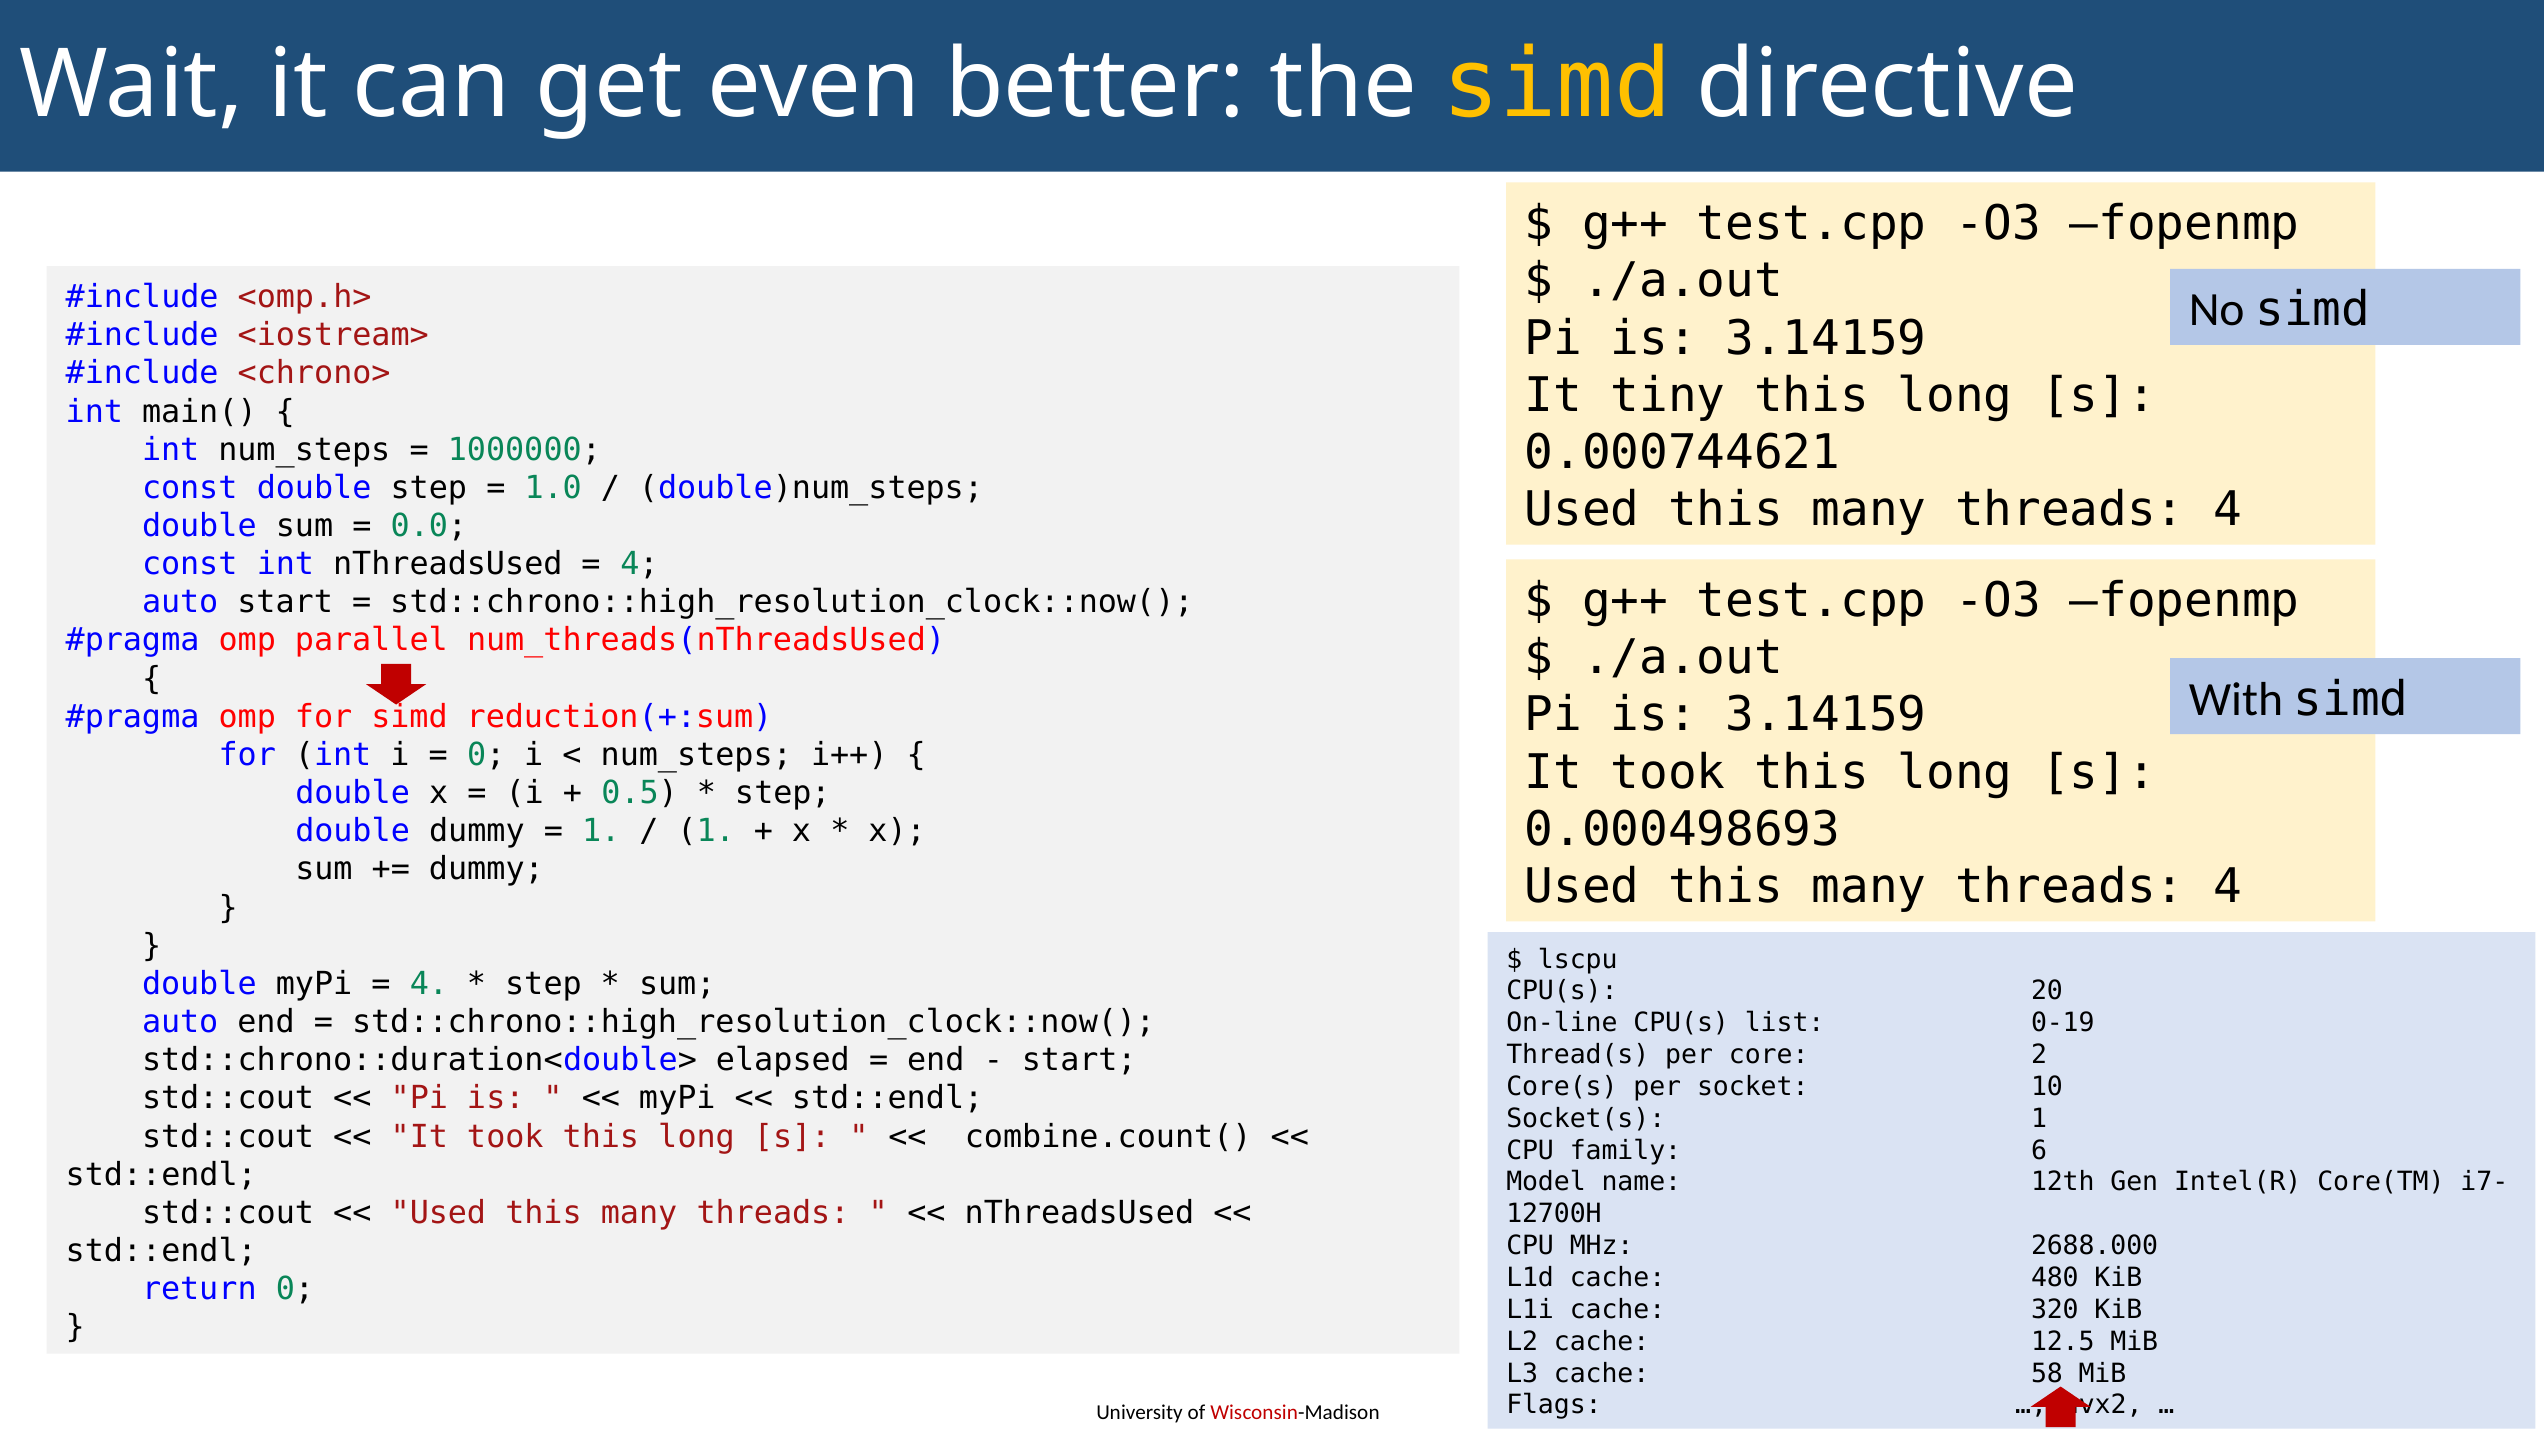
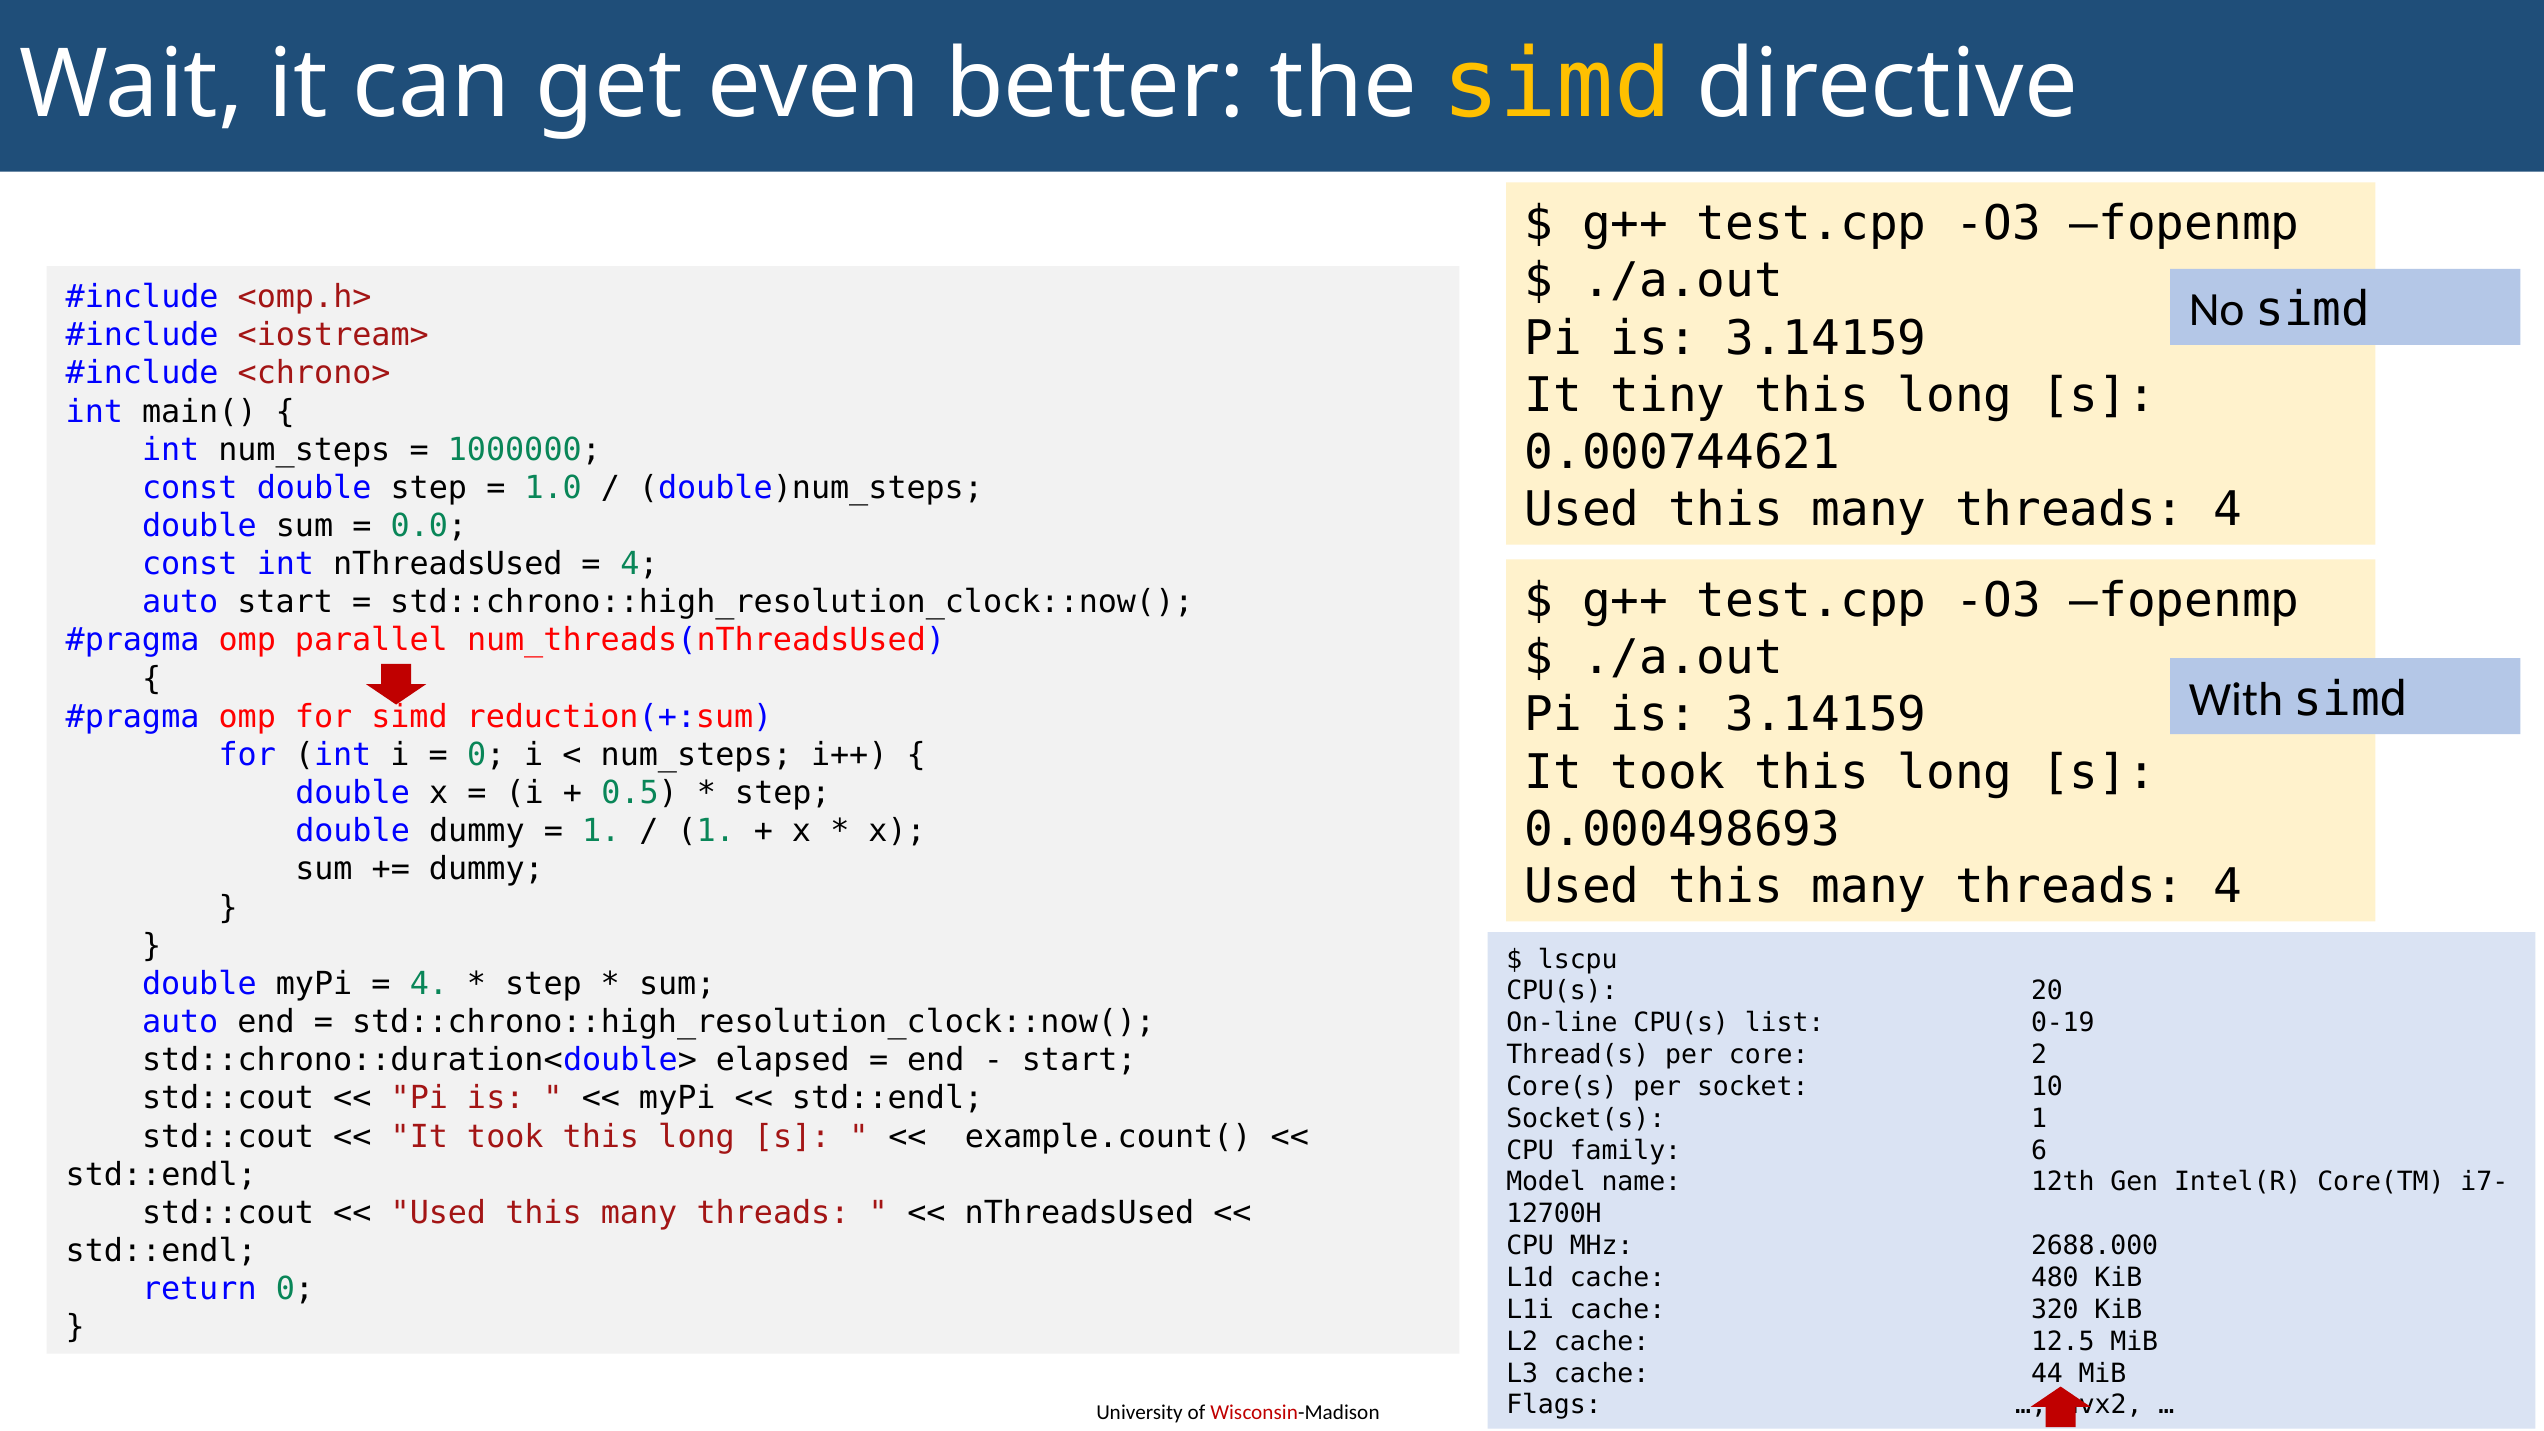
combine.count(: combine.count( -> example.count(
58: 58 -> 44
